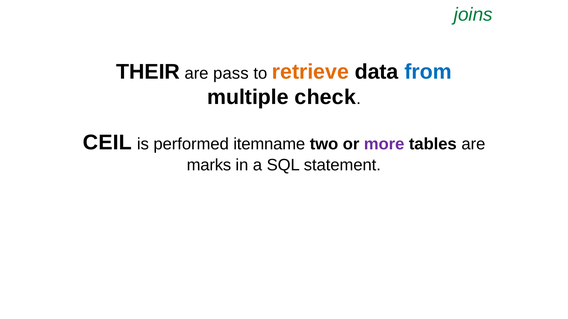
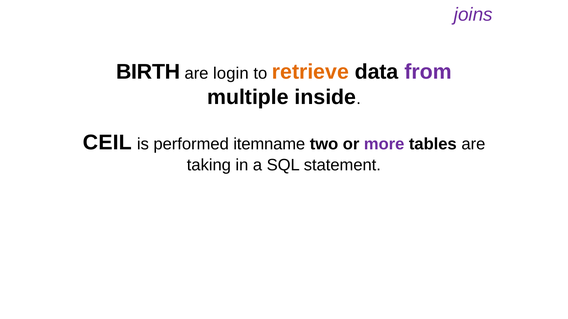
joins colour: green -> purple
THEIR: THEIR -> BIRTH
pass: pass -> login
from colour: blue -> purple
check: check -> inside
marks: marks -> taking
